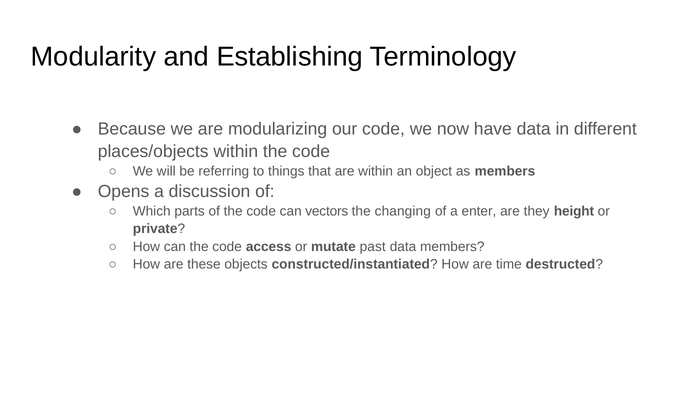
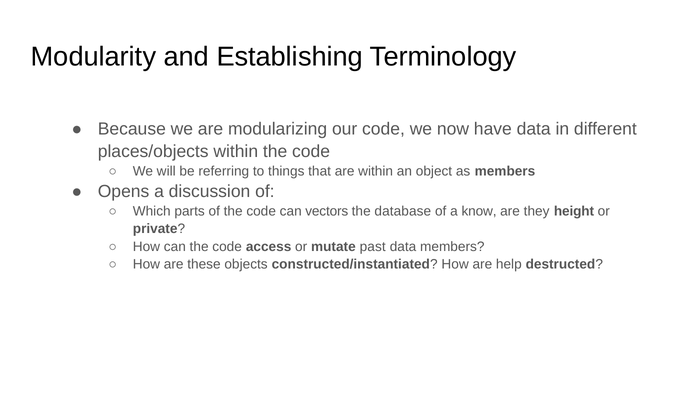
changing: changing -> database
enter: enter -> know
time: time -> help
